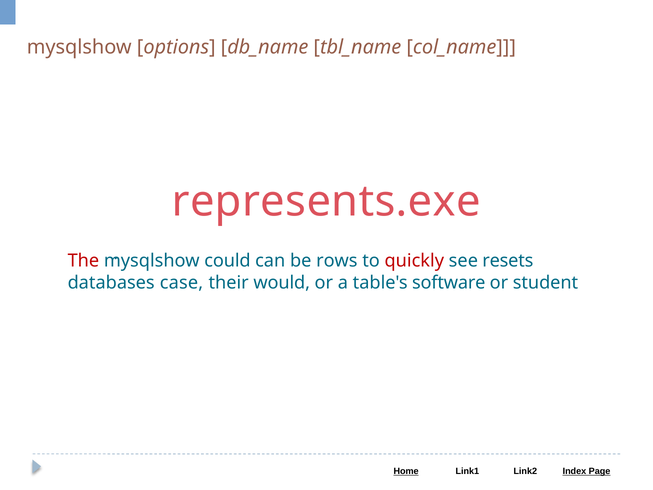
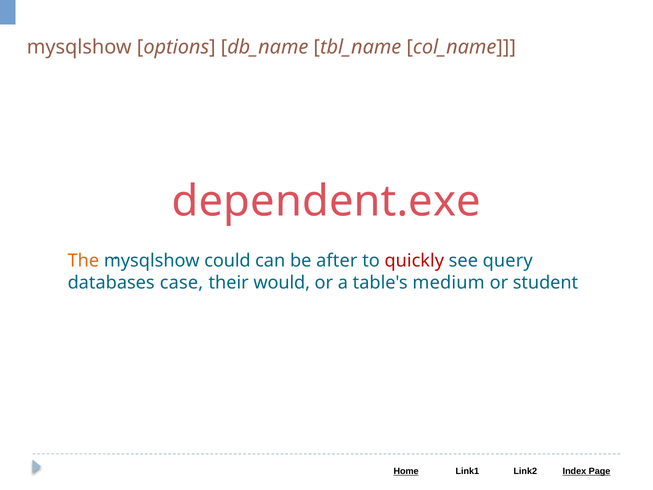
represents.exe: represents.exe -> dependent.exe
The colour: red -> orange
rows: rows -> after
resets: resets -> query
software: software -> medium
